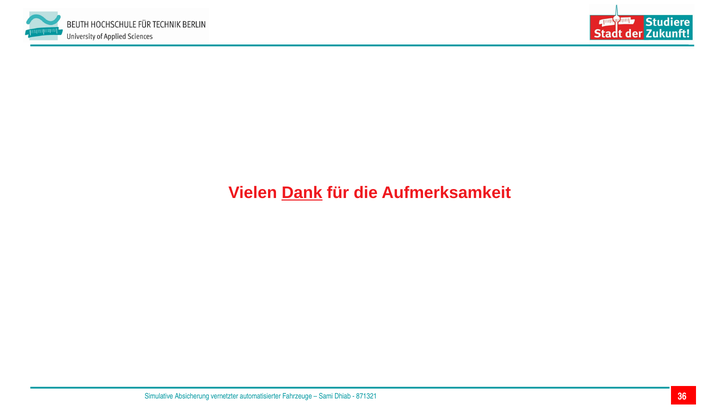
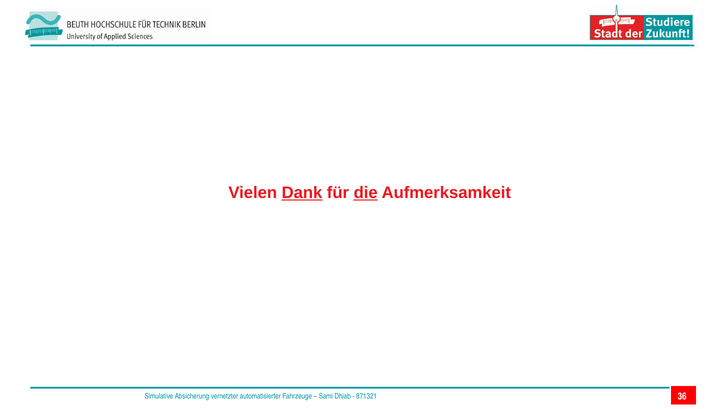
die underline: none -> present
